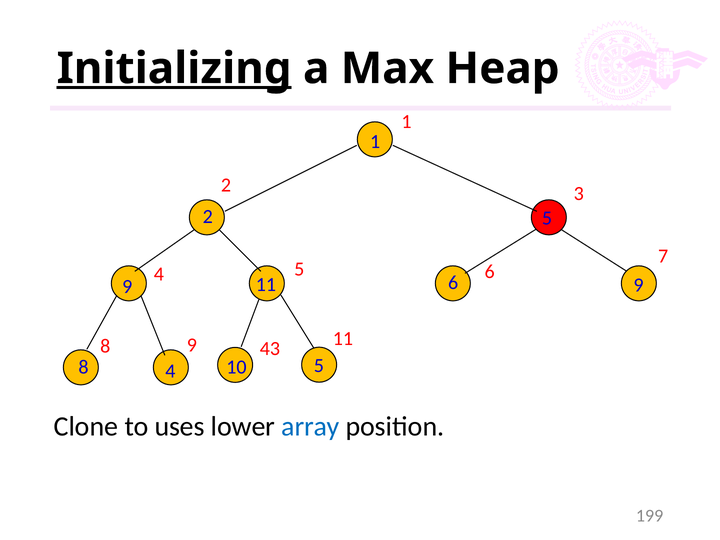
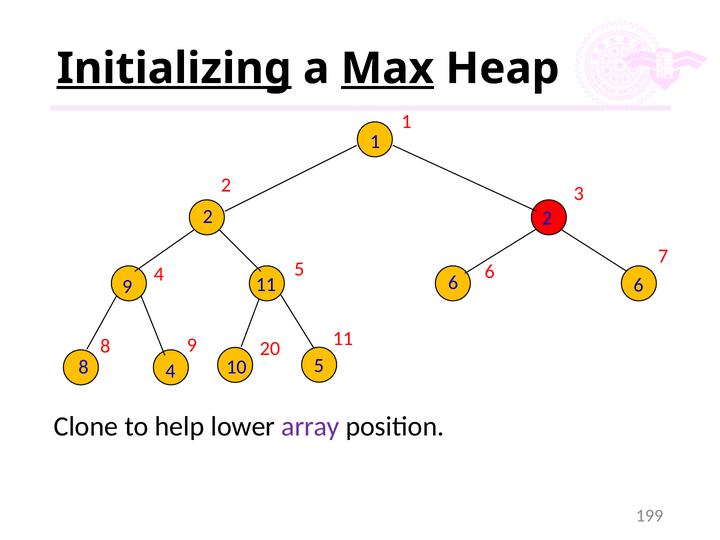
Max underline: none -> present
2 5: 5 -> 2
6 9: 9 -> 6
43: 43 -> 20
uses: uses -> help
array colour: blue -> purple
